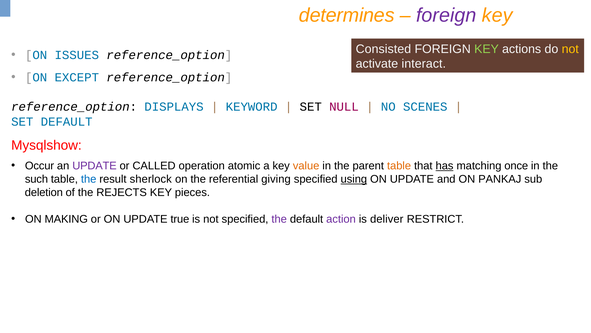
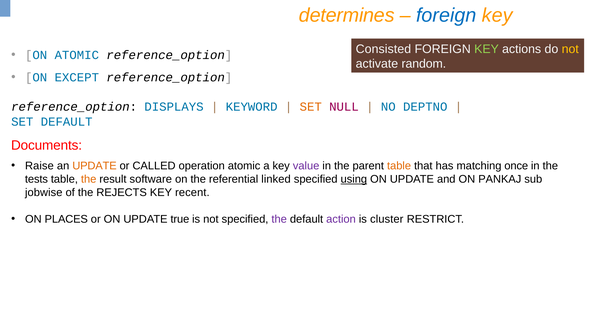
foreign at (446, 15) colour: purple -> blue
ON ISSUES: ISSUES -> ATOMIC
interact: interact -> random
SET at (311, 107) colour: black -> orange
SCENES: SCENES -> DEPTNO
Mysqlshow: Mysqlshow -> Documents
Occur: Occur -> Raise
UPDATE at (95, 166) colour: purple -> orange
value colour: orange -> purple
has underline: present -> none
such: such -> tests
the at (89, 179) colour: blue -> orange
sherlock: sherlock -> software
giving: giving -> linked
deletion: deletion -> jobwise
pieces: pieces -> recent
MAKING: MAKING -> PLACES
deliver: deliver -> cluster
